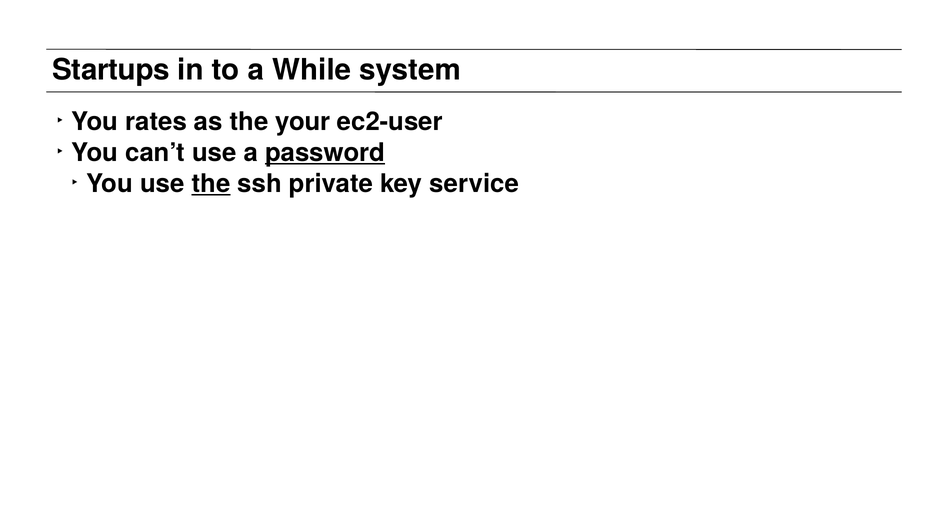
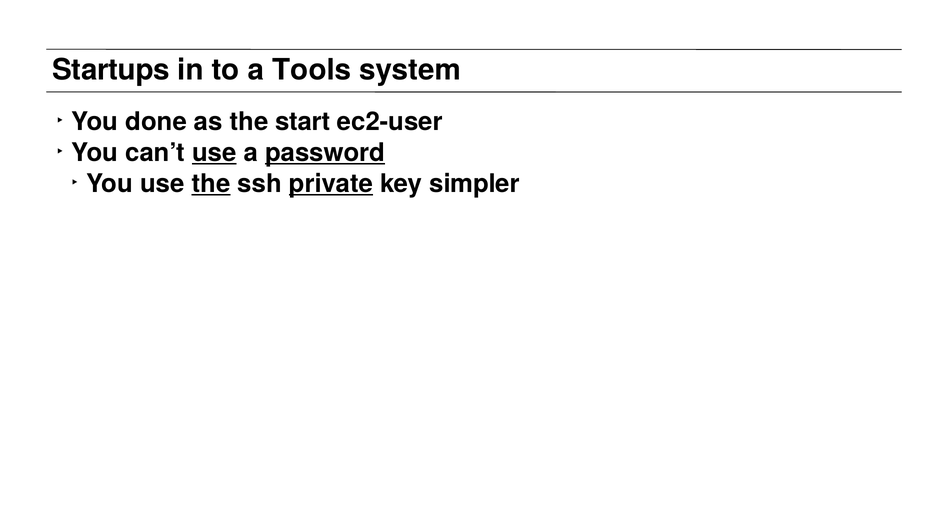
While: While -> Tools
rates: rates -> done
your: your -> start
use at (214, 153) underline: none -> present
private underline: none -> present
service: service -> simpler
